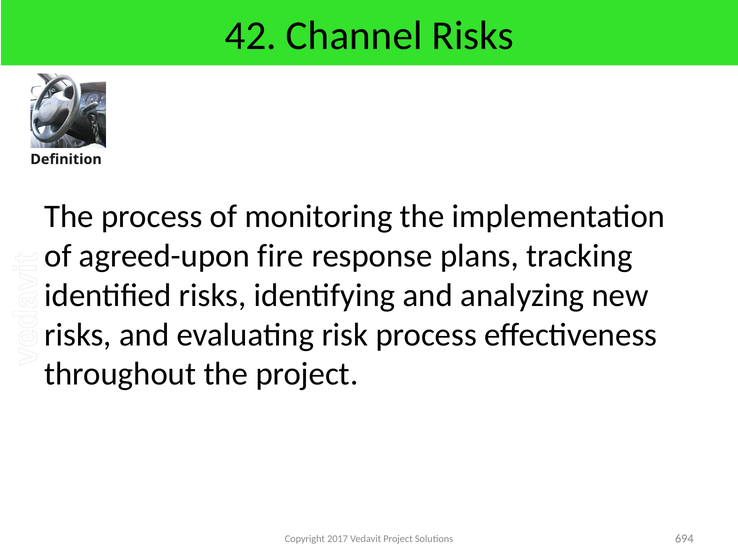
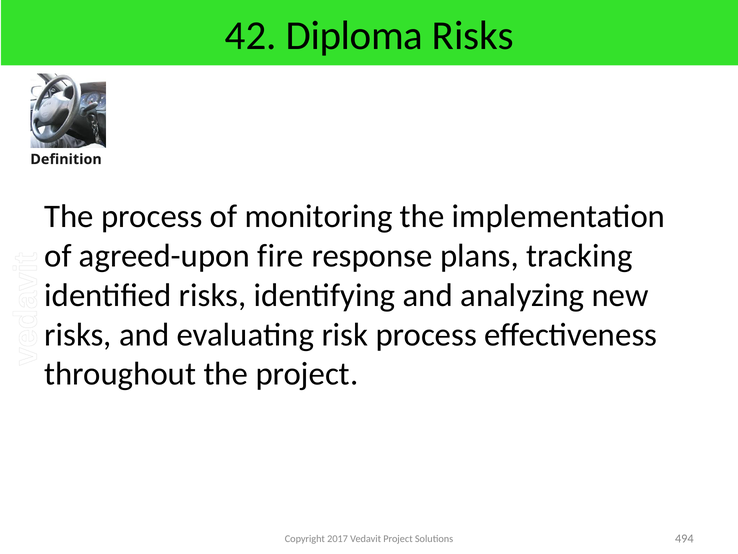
Channel: Channel -> Diploma
694: 694 -> 494
